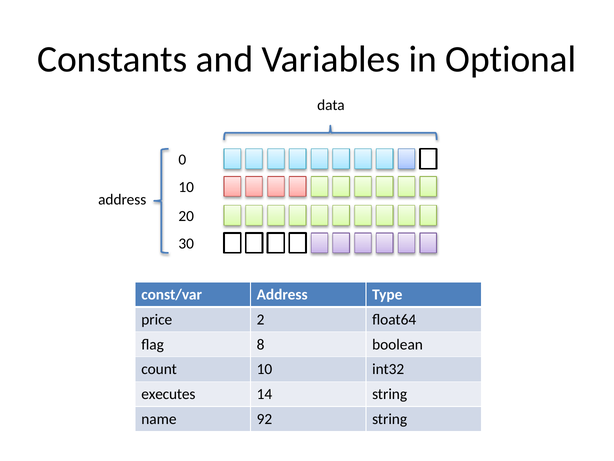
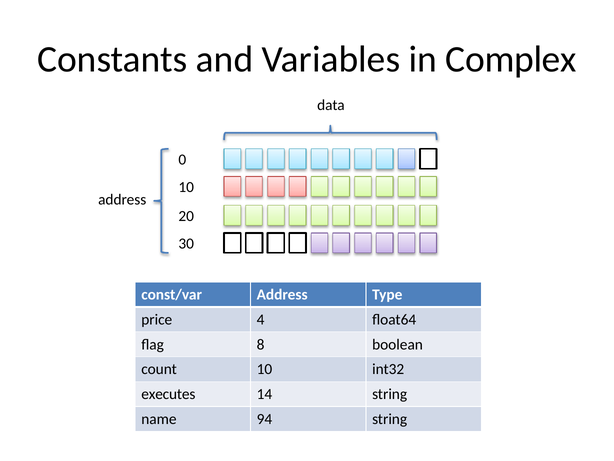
Optional: Optional -> Complex
2: 2 -> 4
92: 92 -> 94
